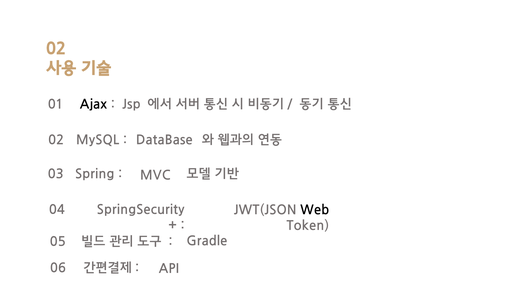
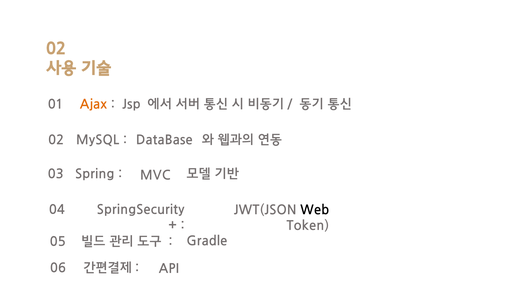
Ajax colour: black -> orange
